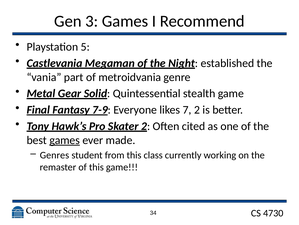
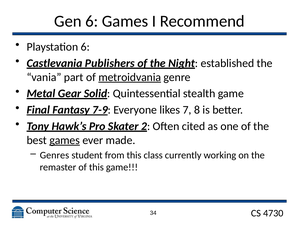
Gen 3: 3 -> 6
Playstation 5: 5 -> 6
Megaman: Megaman -> Publishers
metroidvania underline: none -> present
7 2: 2 -> 8
